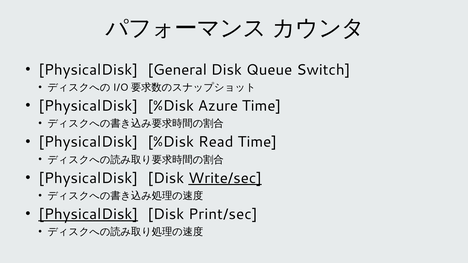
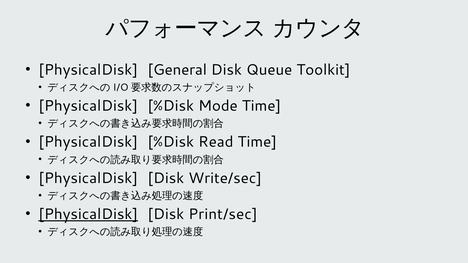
Switch: Switch -> Toolkit
Azure: Azure -> Mode
Write/sec underline: present -> none
